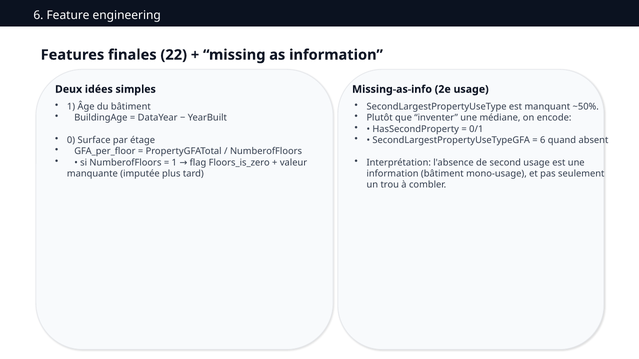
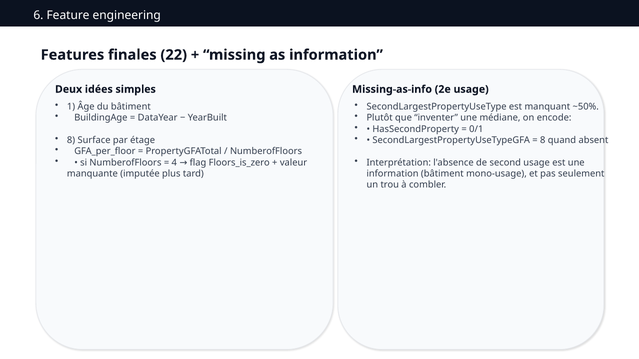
0 at (71, 140): 0 -> 8
6 at (543, 140): 6 -> 8
1 at (174, 163): 1 -> 4
